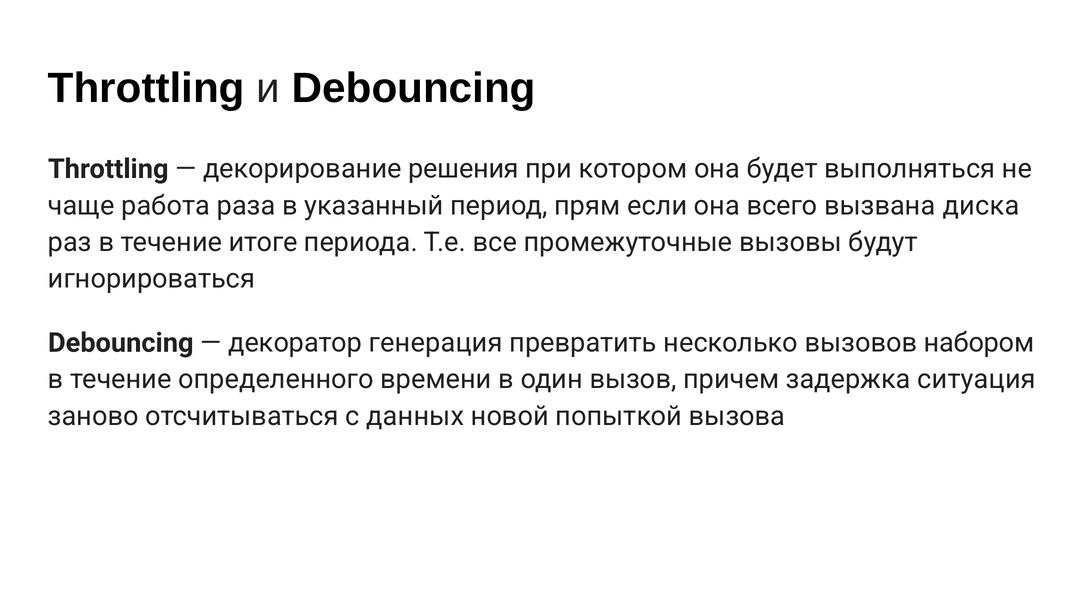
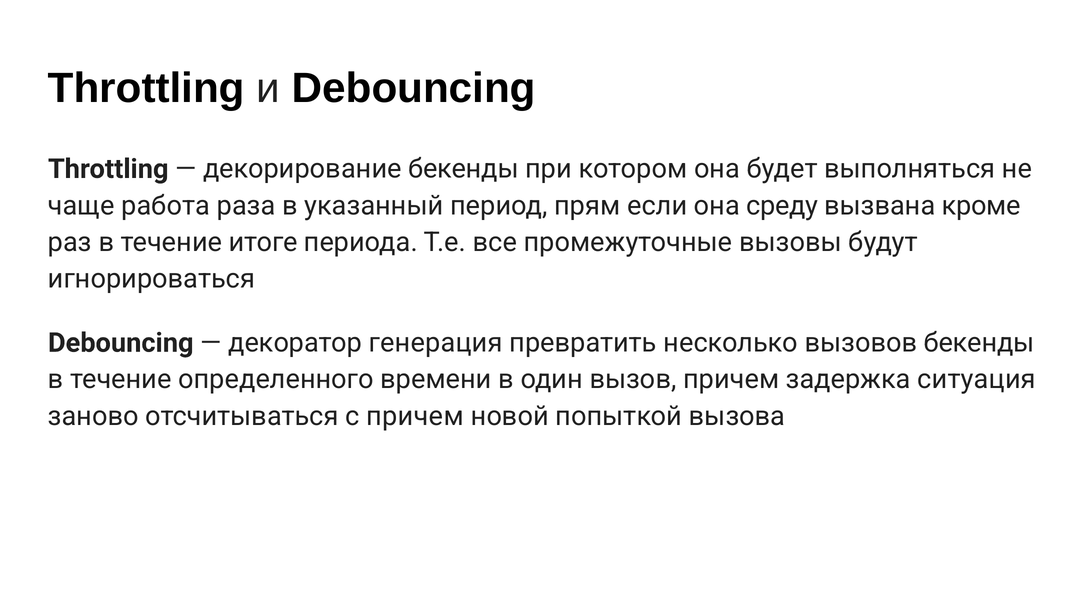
декорирование решения: решения -> бекенды
всего: всего -> среду
диска: диска -> кроме
вызовов набором: набором -> бекенды
с данных: данных -> причем
